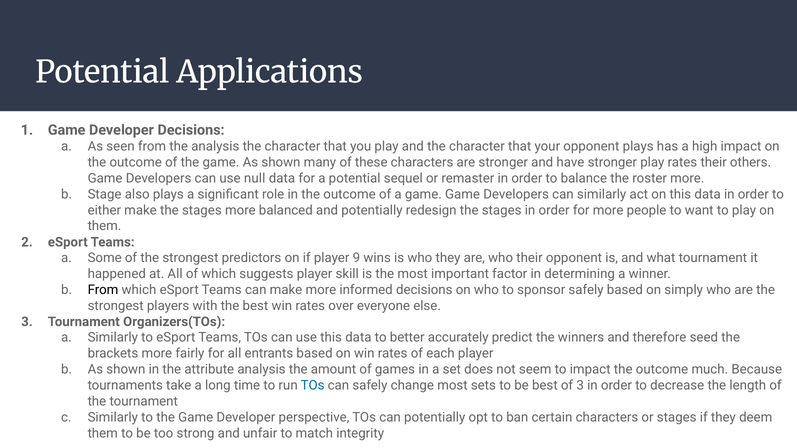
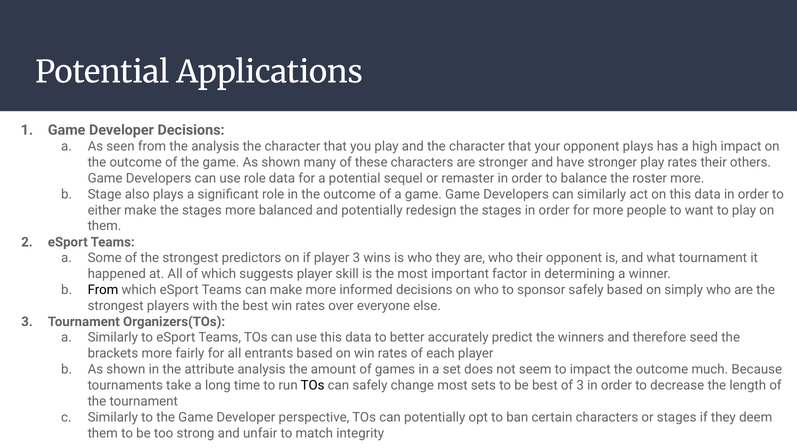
use null: null -> role
player 9: 9 -> 3
TOs at (313, 386) colour: blue -> black
